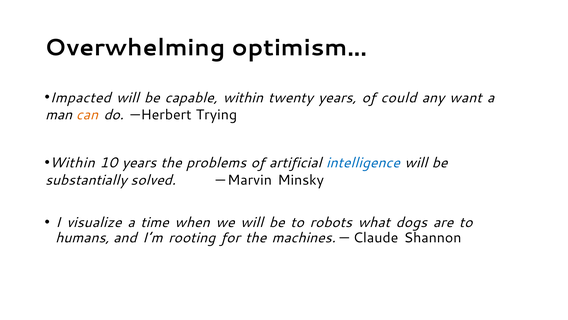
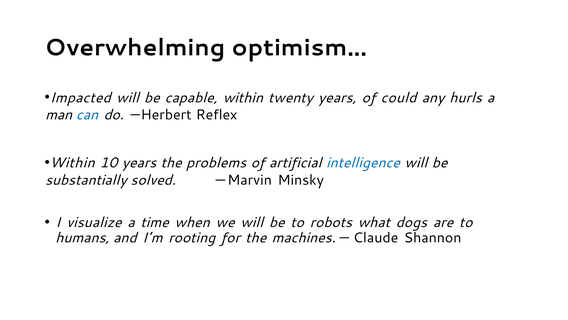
want: want -> hurls
can colour: orange -> blue
Trying: Trying -> Reflex
